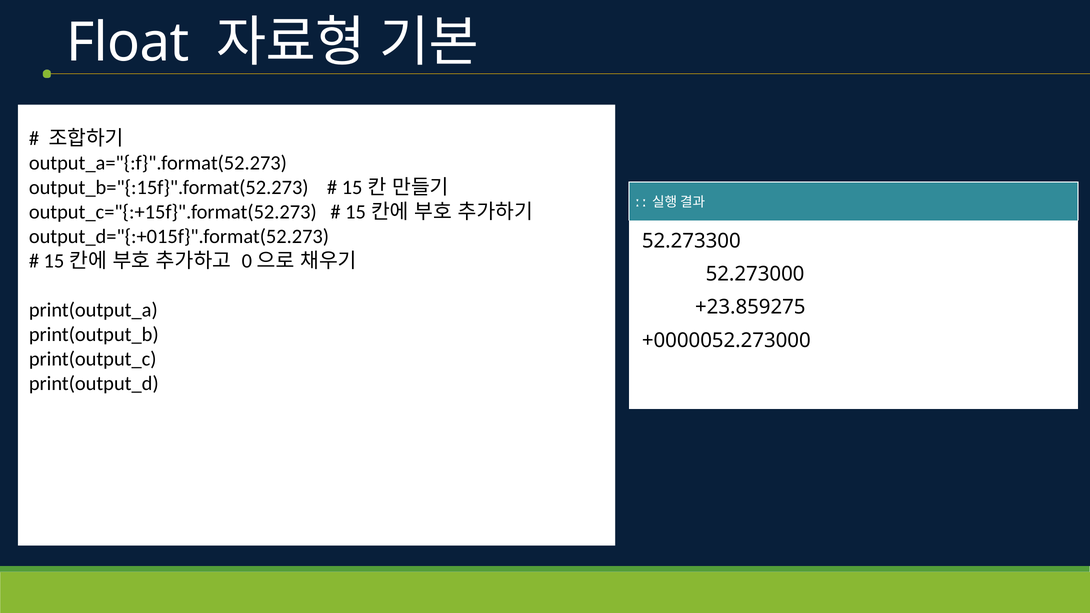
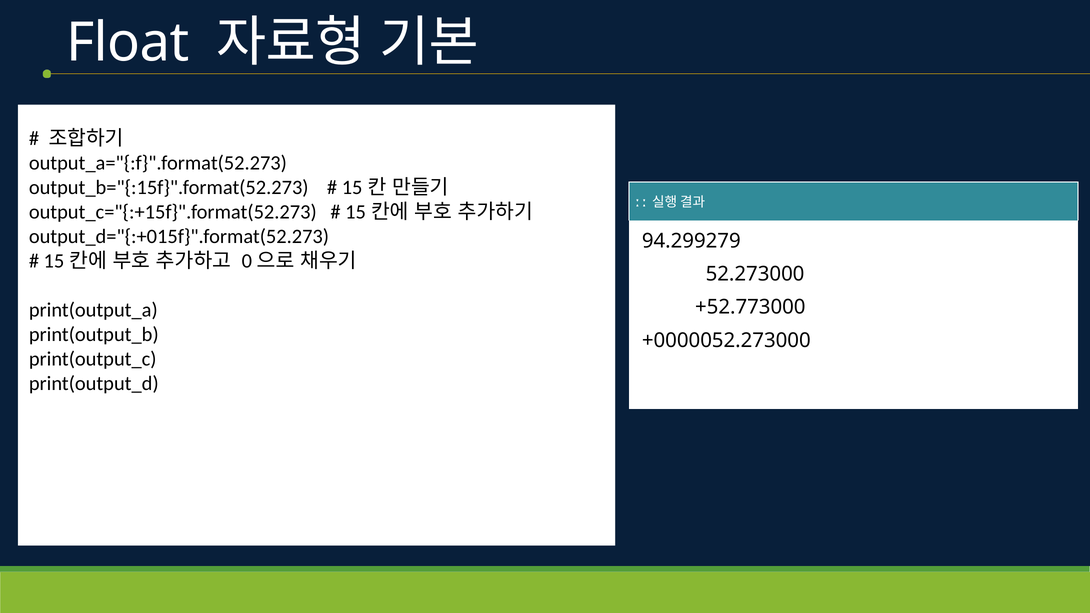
52.273300: 52.273300 -> 94.299279
+23.859275: +23.859275 -> +52.773000
